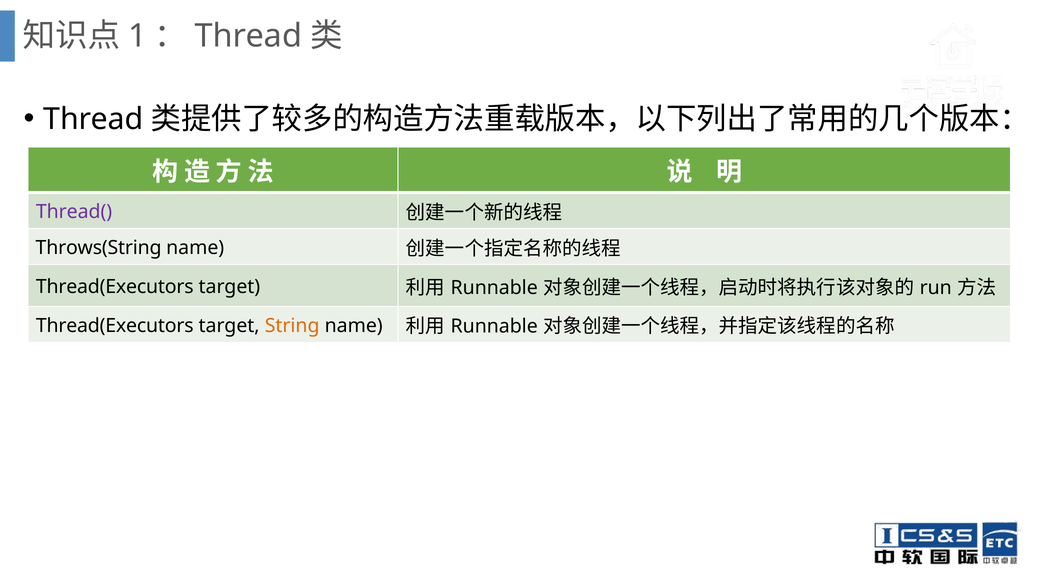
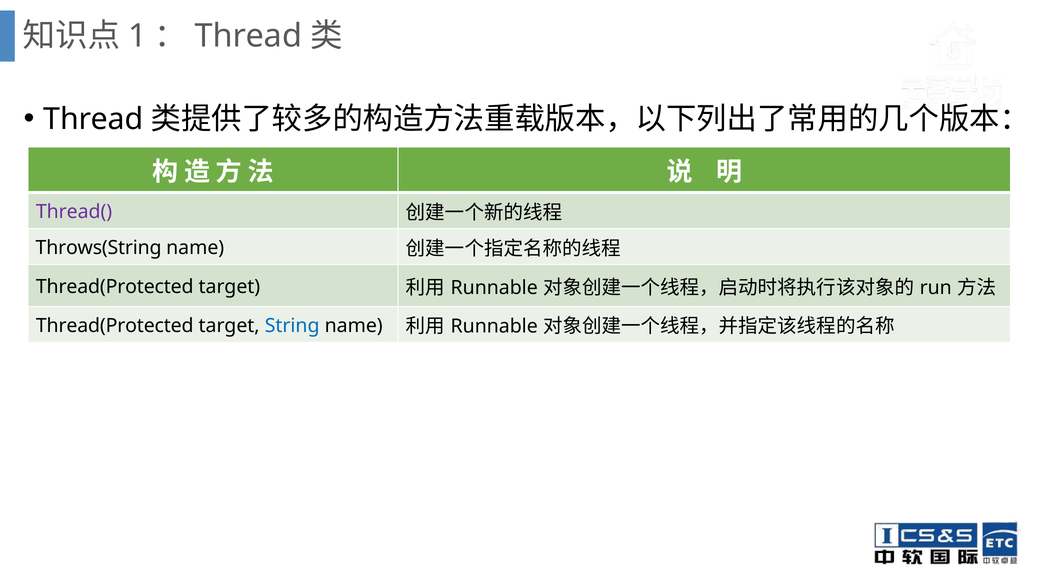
Thread(Executors at (115, 286): Thread(Executors -> Thread(Protected
Thread(Executors at (115, 325): Thread(Executors -> Thread(Protected
String colour: orange -> blue
